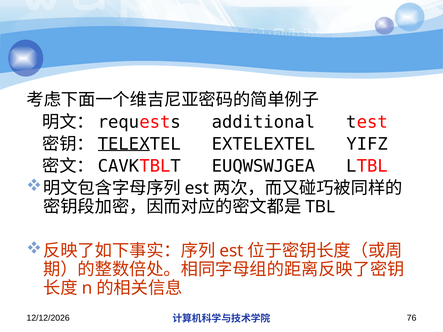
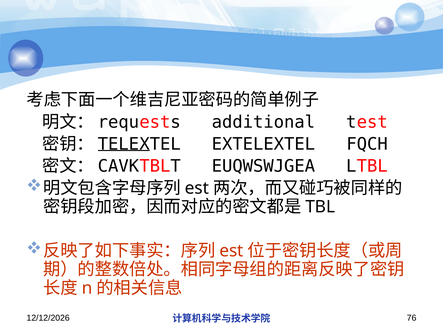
YIFZ: YIFZ -> FQCH
